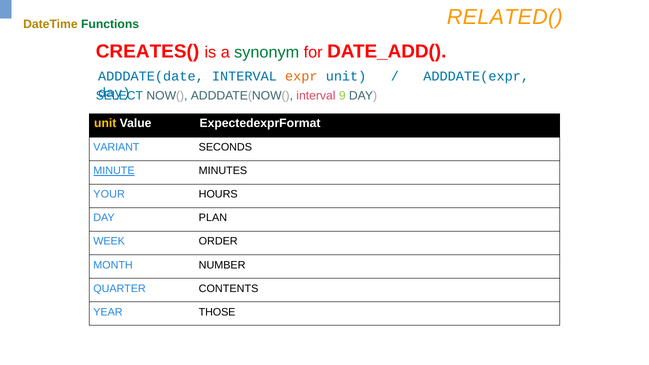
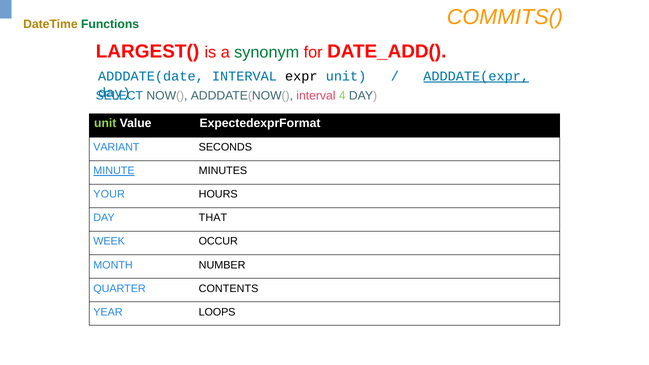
RELATED(: RELATED( -> COMMITS(
CREATES(: CREATES( -> LARGEST(
expr colour: orange -> black
ADDDATE(expr underline: none -> present
9: 9 -> 4
unit at (105, 123) colour: yellow -> light green
PLAN: PLAN -> THAT
ORDER: ORDER -> OCCUR
THOSE: THOSE -> LOOPS
